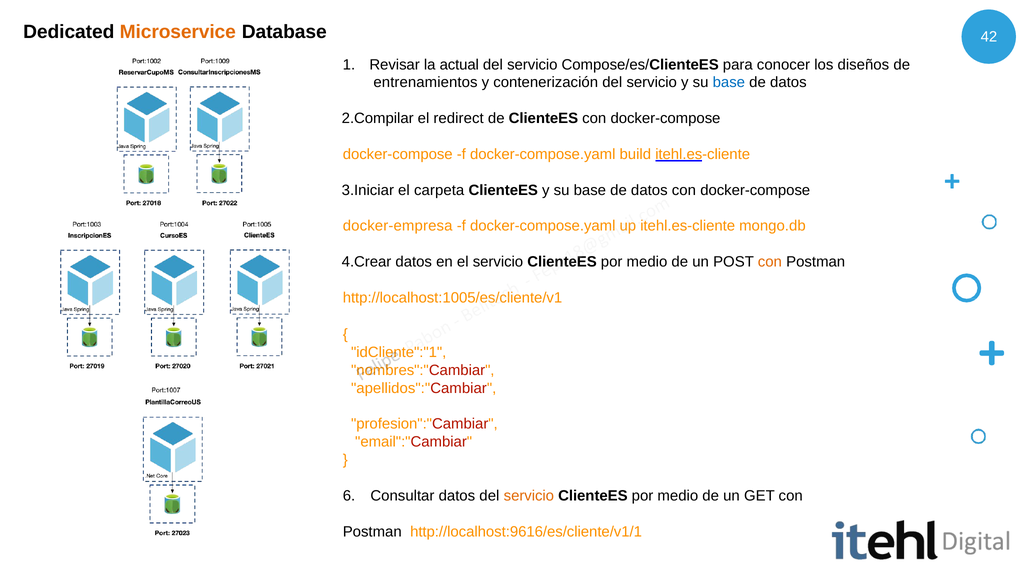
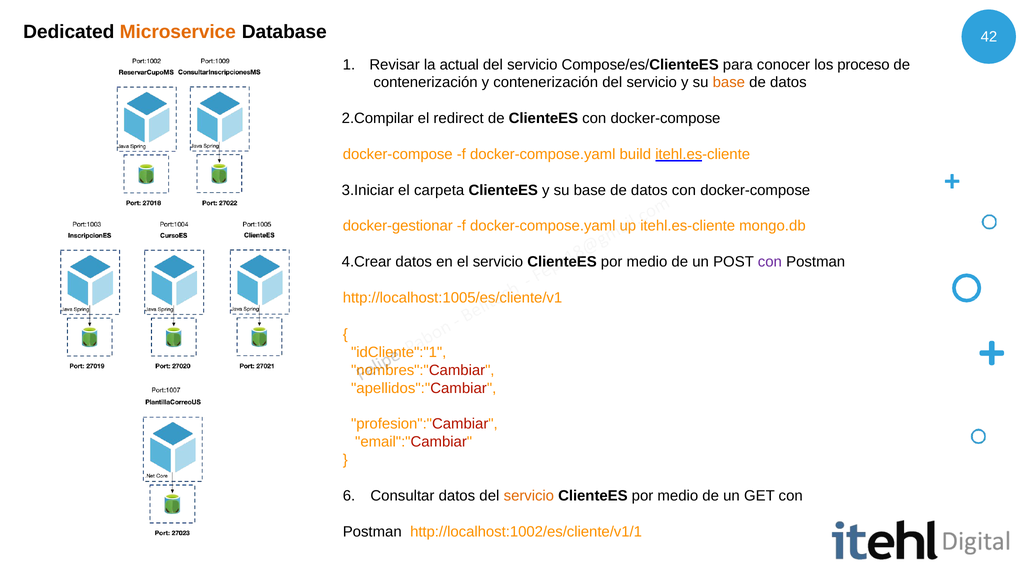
diseños: diseños -> proceso
entrenamientos at (426, 83): entrenamientos -> contenerización
base at (729, 83) colour: blue -> orange
docker-empresa: docker-empresa -> docker-gestionar
con at (770, 262) colour: orange -> purple
http://localhost:9616/es/cliente/v1/1: http://localhost:9616/es/cliente/v1/1 -> http://localhost:1002/es/cliente/v1/1
